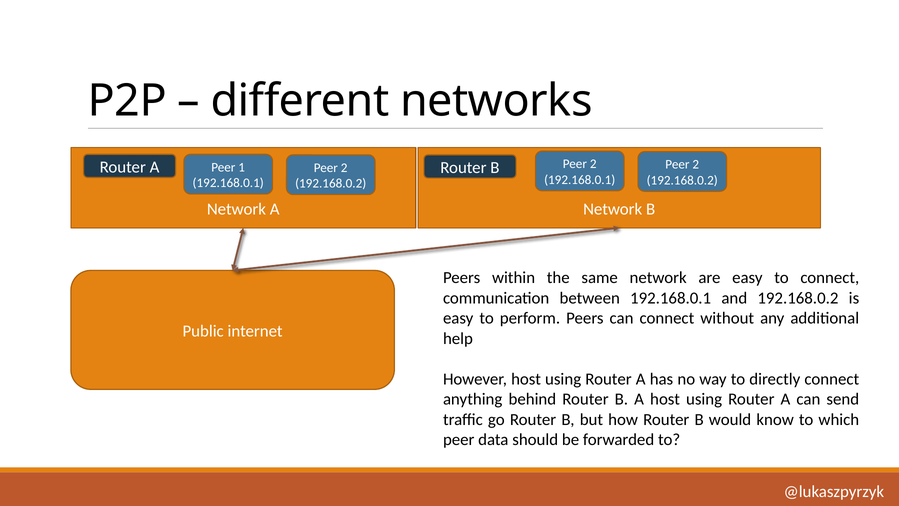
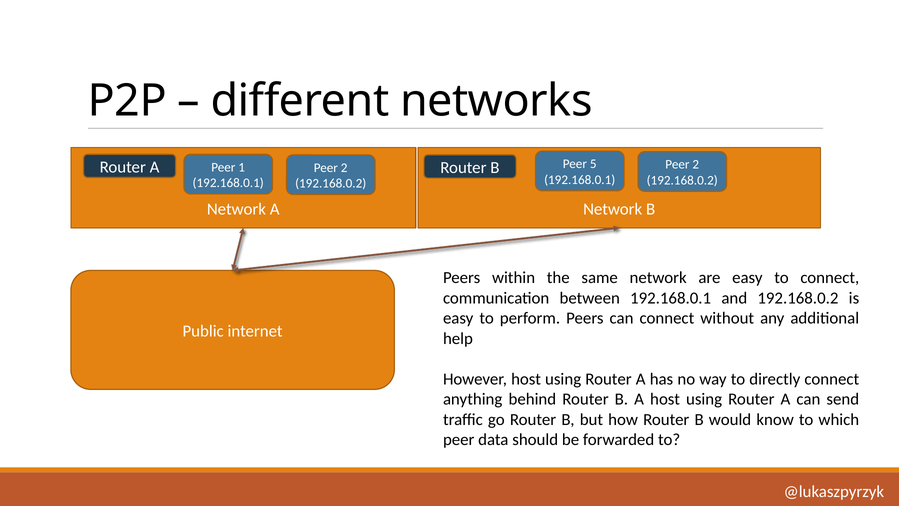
2 at (593, 164): 2 -> 5
